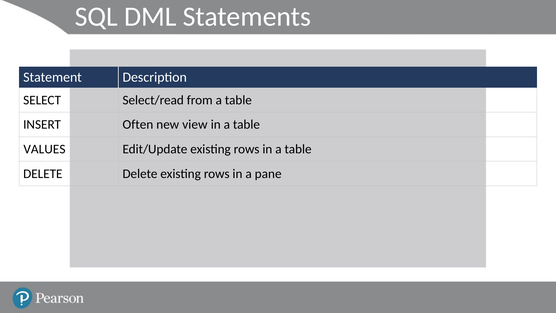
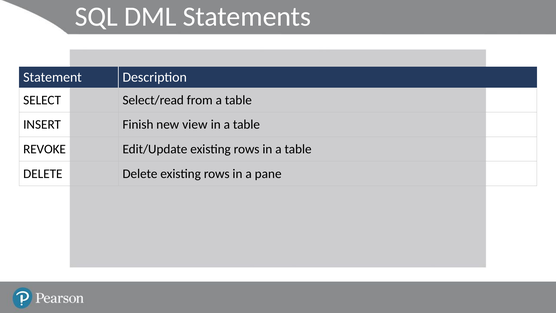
Often: Often -> Finish
VALUES: VALUES -> REVOKE
